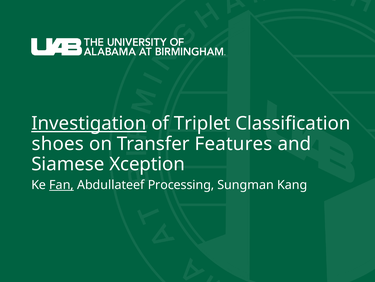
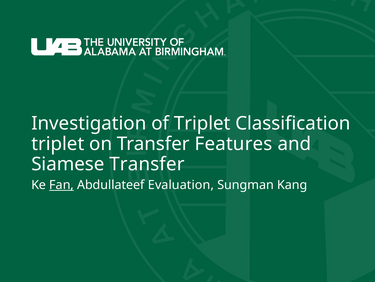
Investigation underline: present -> none
shoes at (58, 143): shoes -> triplet
Siamese Xception: Xception -> Transfer
Processing: Processing -> Evaluation
